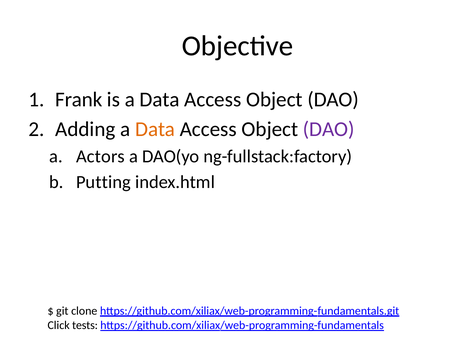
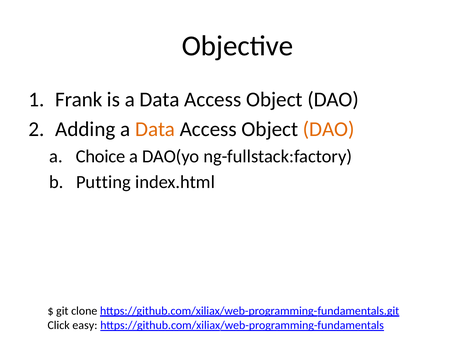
DAO at (329, 129) colour: purple -> orange
Actors: Actors -> Choice
tests: tests -> easy
